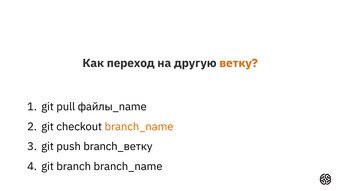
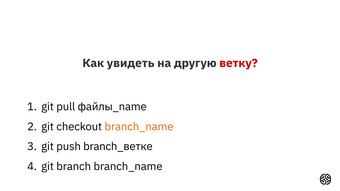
переход: переход -> увидеть
ветку colour: orange -> red
branch_ветку: branch_ветку -> branch_ветке
